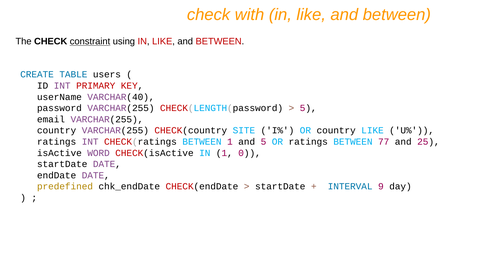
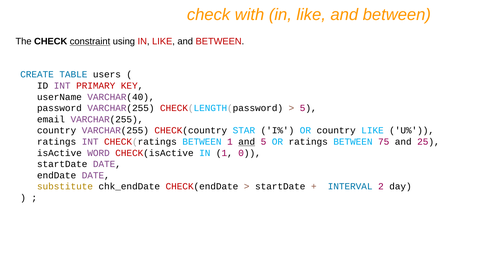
SITE: SITE -> STAR
and at (247, 142) underline: none -> present
77: 77 -> 75
predefined: predefined -> substitute
9: 9 -> 2
